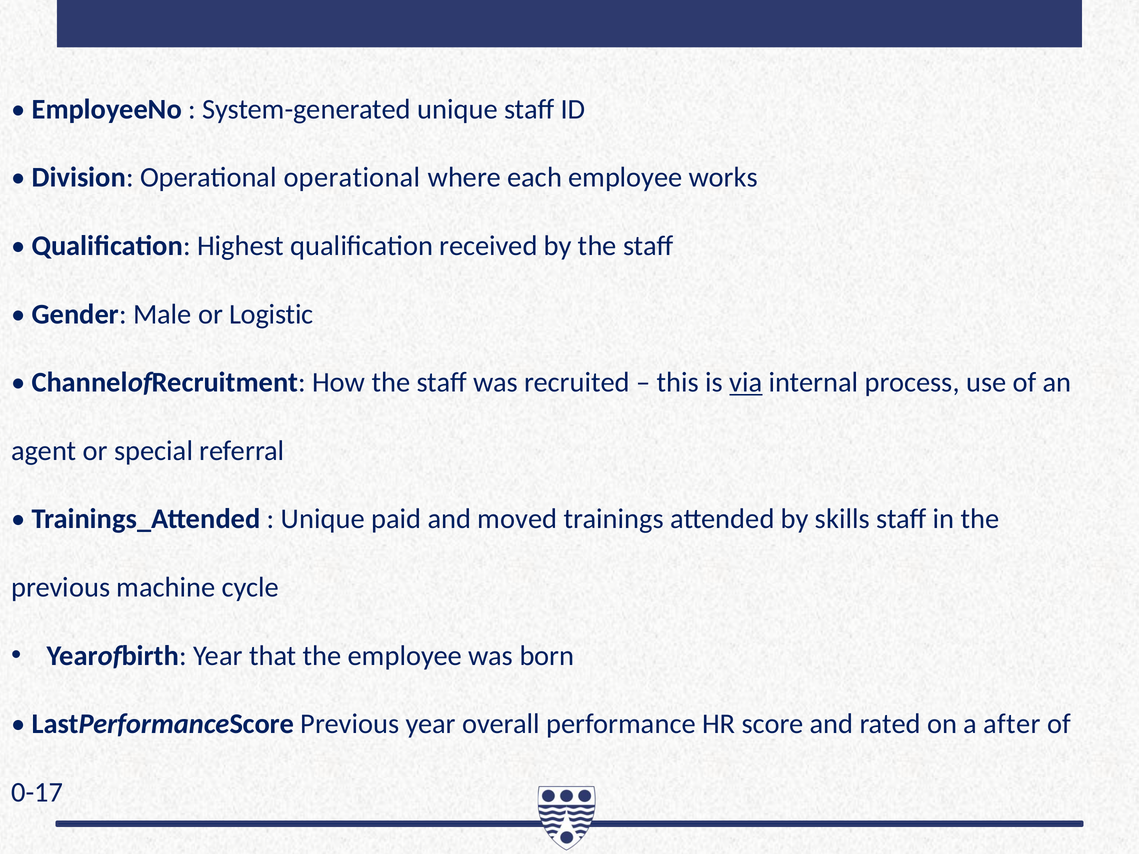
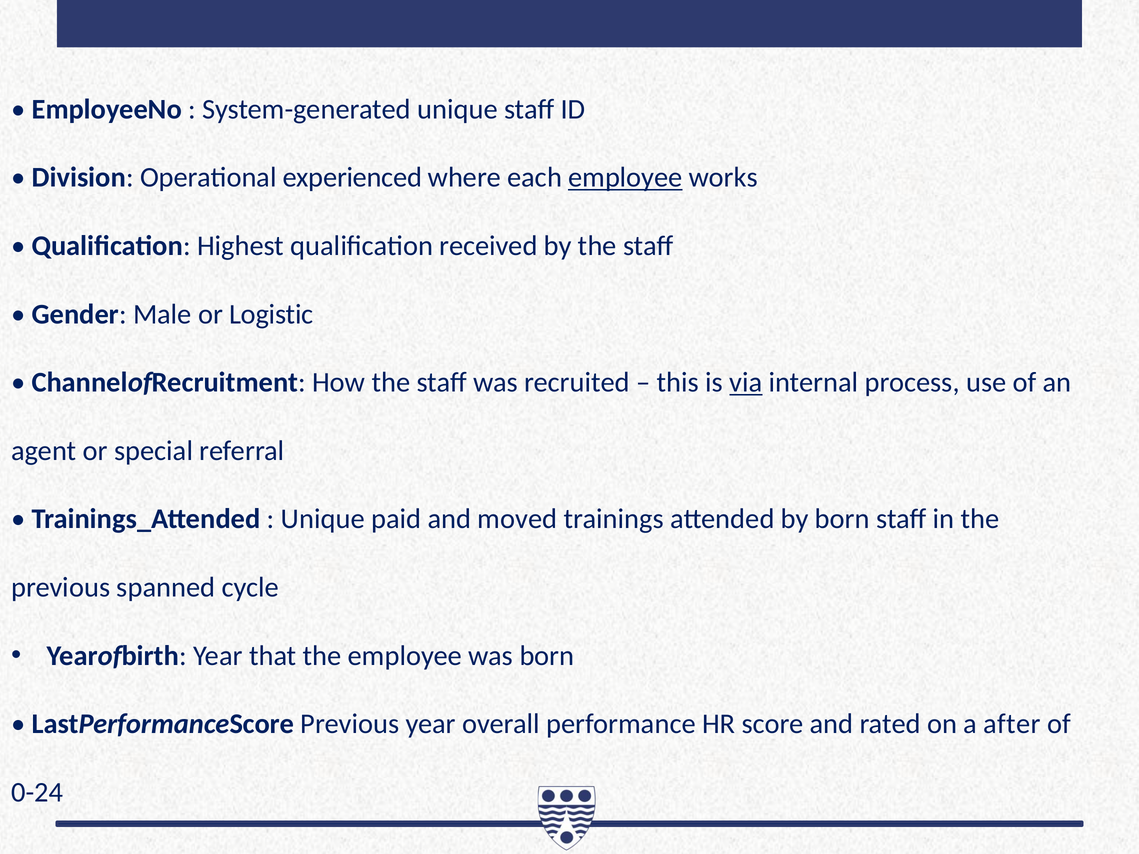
Operational operational: operational -> experienced
employee at (625, 178) underline: none -> present
by skills: skills -> born
machine: machine -> spanned
0-17: 0-17 -> 0-24
